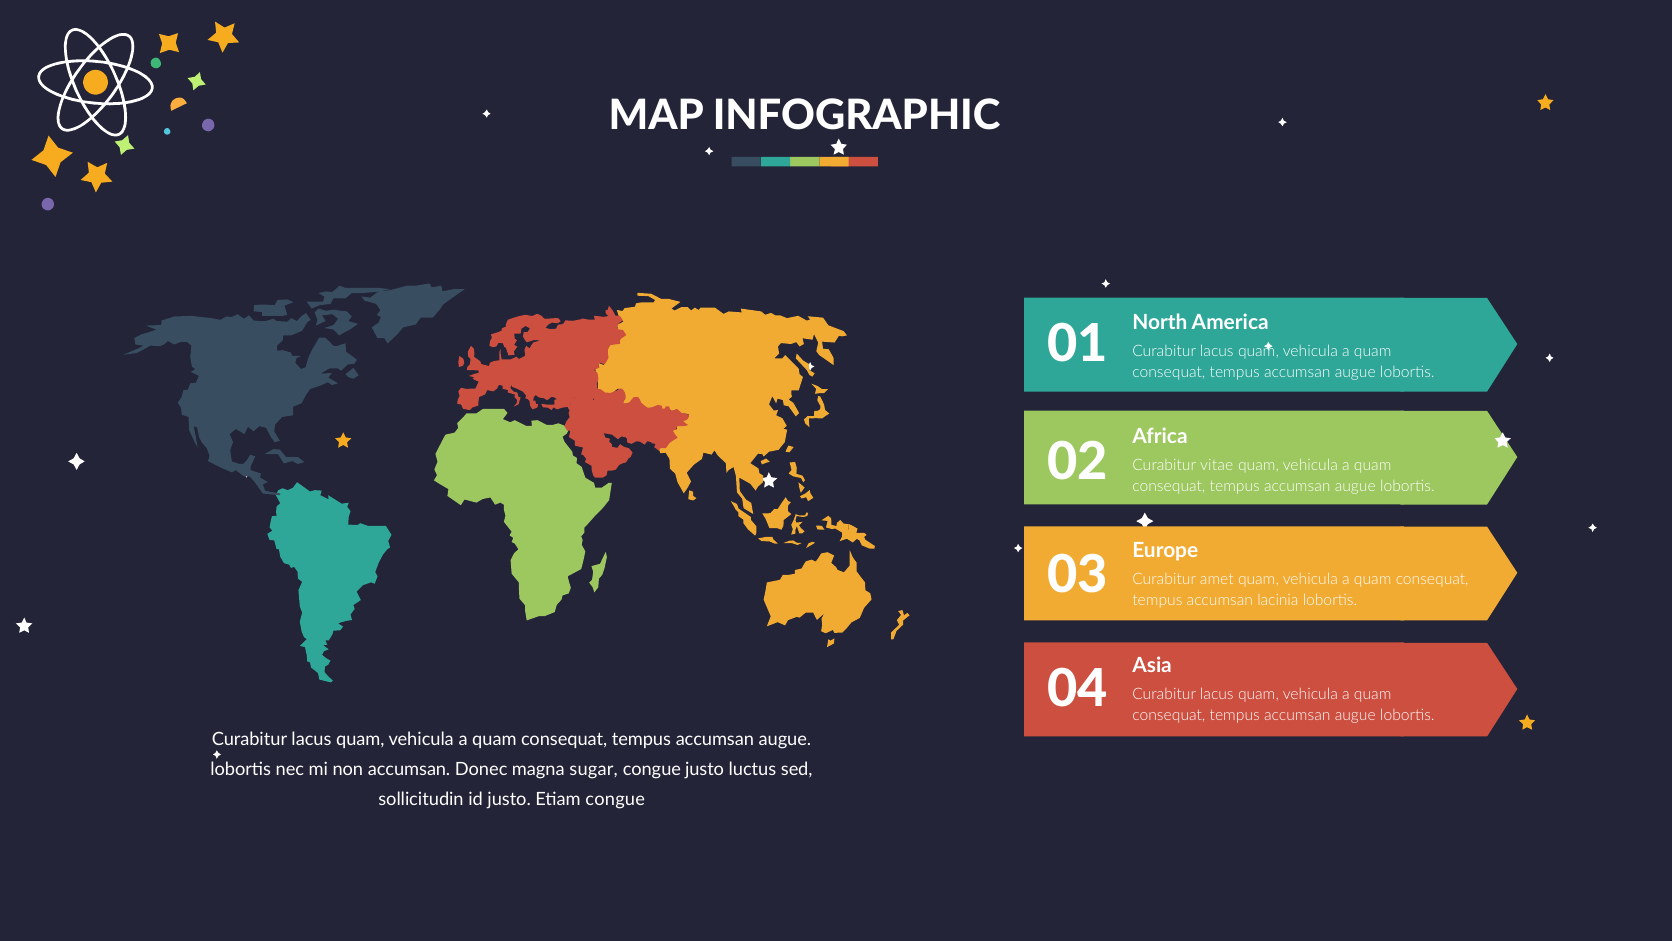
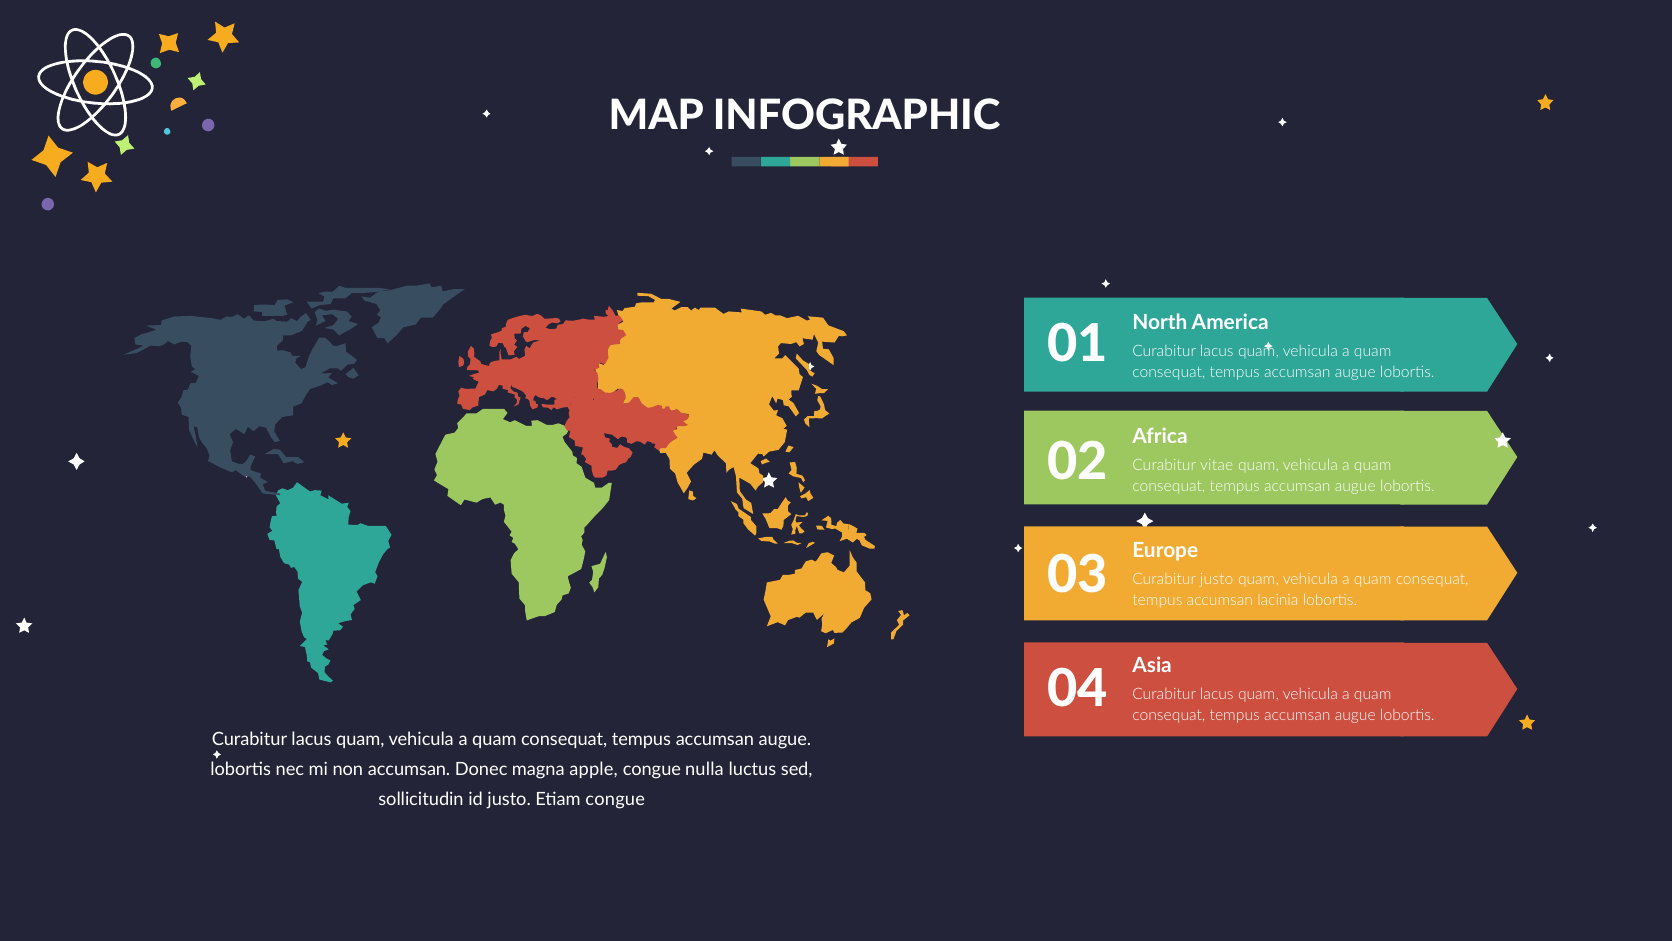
Curabitur amet: amet -> justo
sugar: sugar -> apple
congue justo: justo -> nulla
